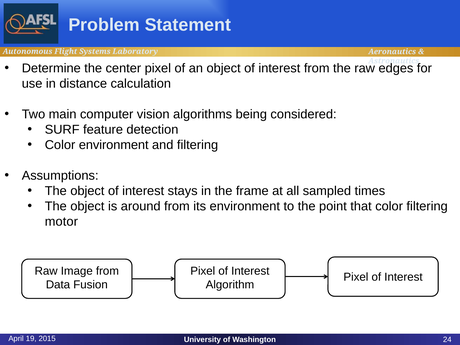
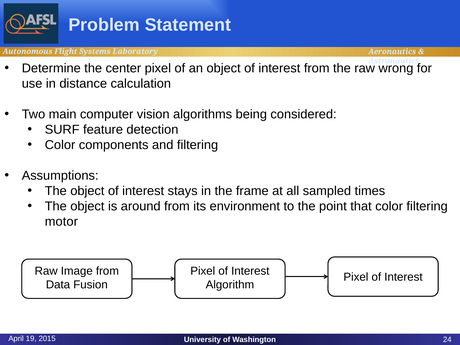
edges: edges -> wrong
Color environment: environment -> components
